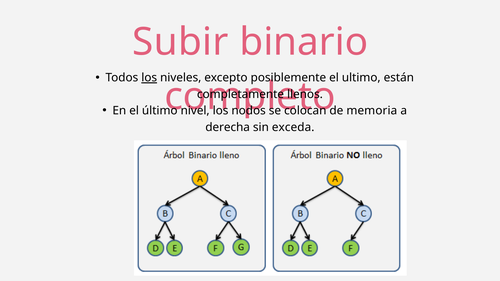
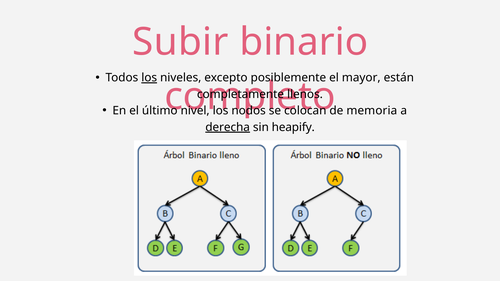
ultimo: ultimo -> mayor
derecha underline: none -> present
exceda: exceda -> heapify
